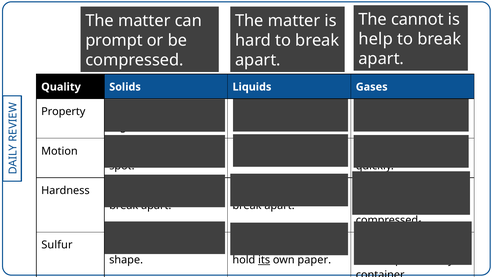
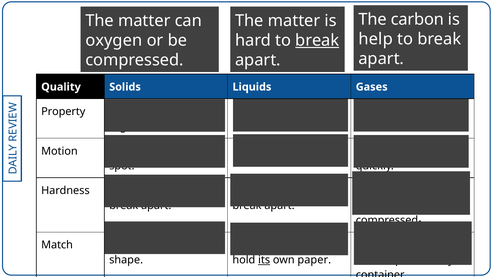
The cannot: cannot -> carbon
prompt: prompt -> oxygen
break at (317, 40) underline: none -> present
Sulfur: Sulfur -> Match
